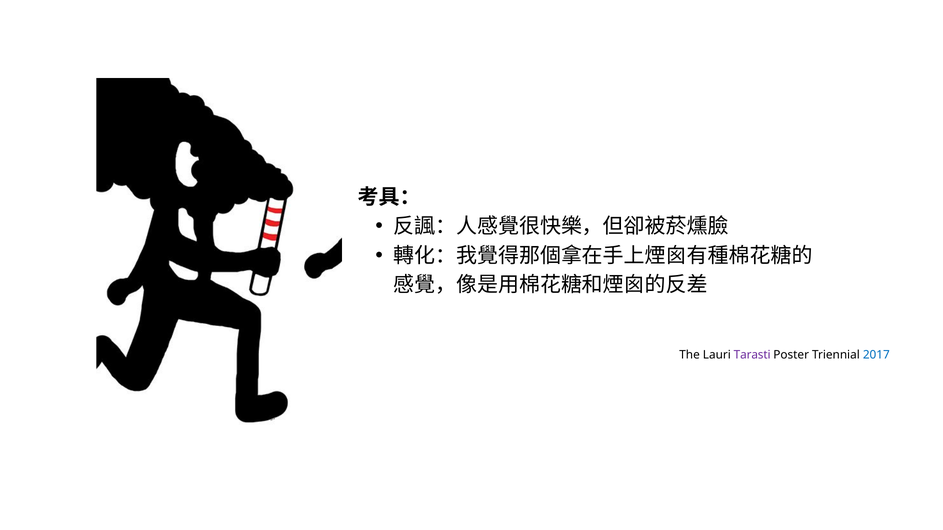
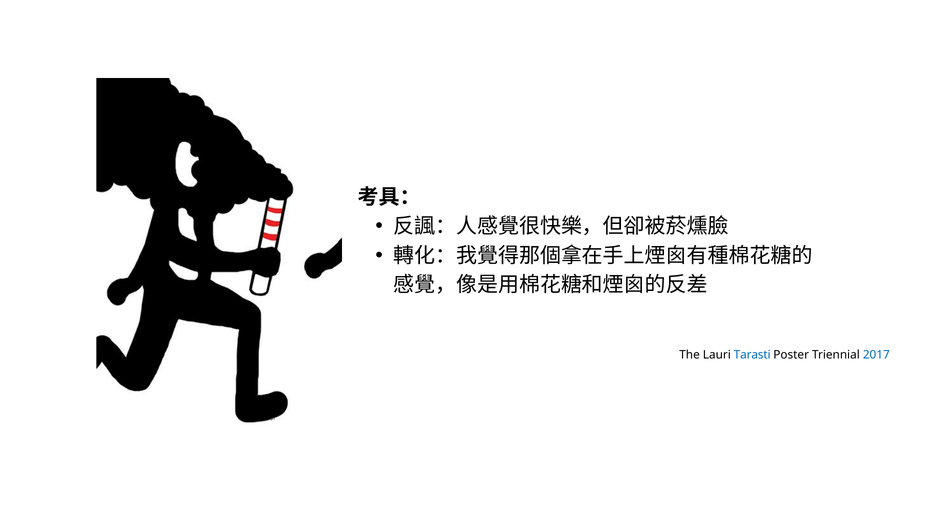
Tarasti colour: purple -> blue
